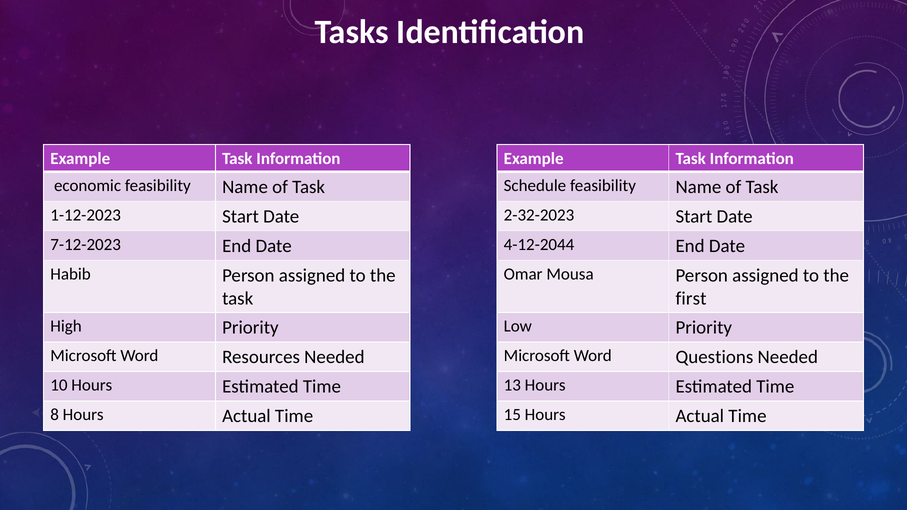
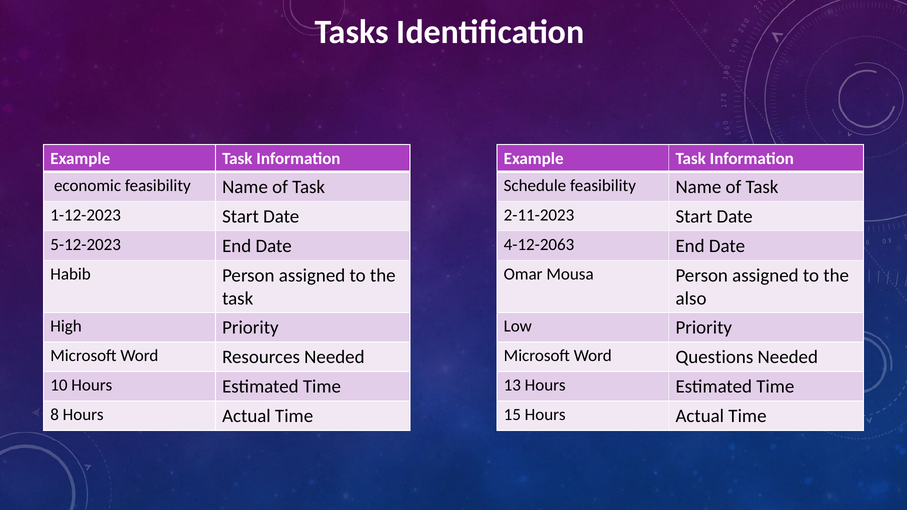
2-32-2023: 2-32-2023 -> 2-11-2023
7-12-2023: 7-12-2023 -> 5-12-2023
4-12-2044: 4-12-2044 -> 4-12-2063
first: first -> also
